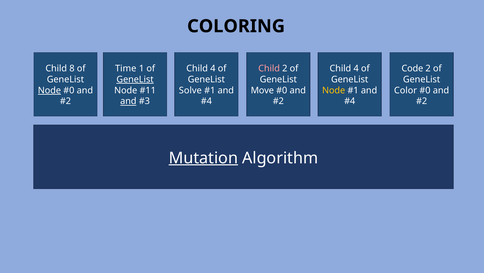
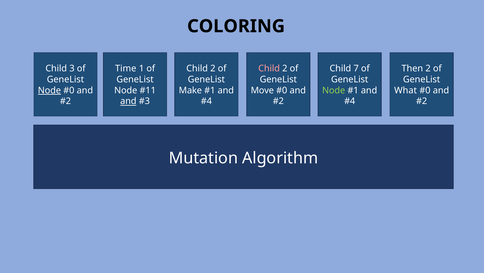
8: 8 -> 3
4 at (213, 68): 4 -> 2
4 at (356, 68): 4 -> 7
Code: Code -> Then
GeneList at (135, 79) underline: present -> none
Solve: Solve -> Make
Node at (334, 90) colour: yellow -> light green
Color: Color -> What
Mutation underline: present -> none
